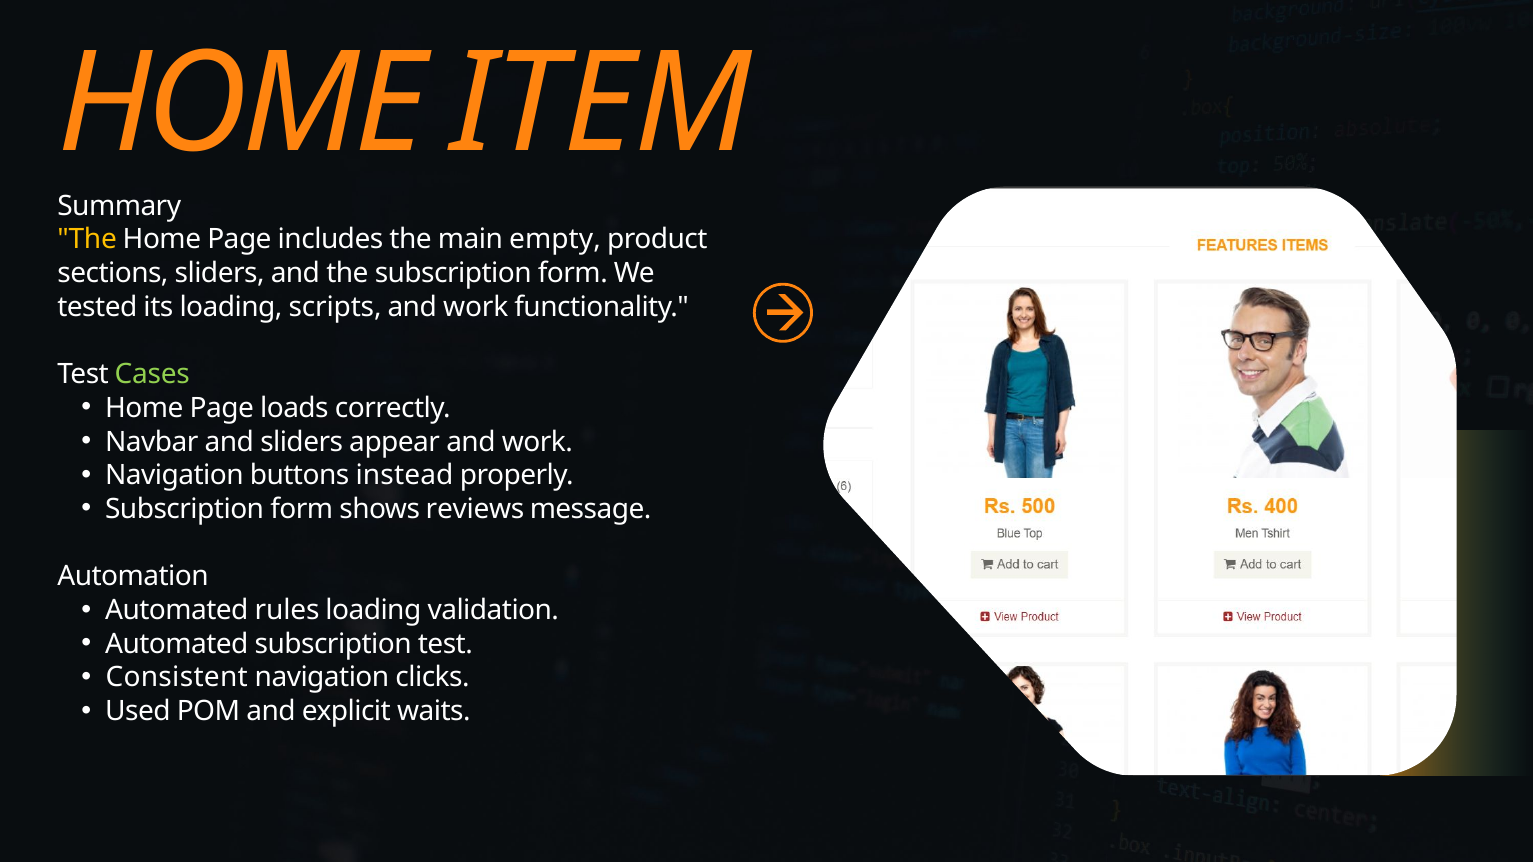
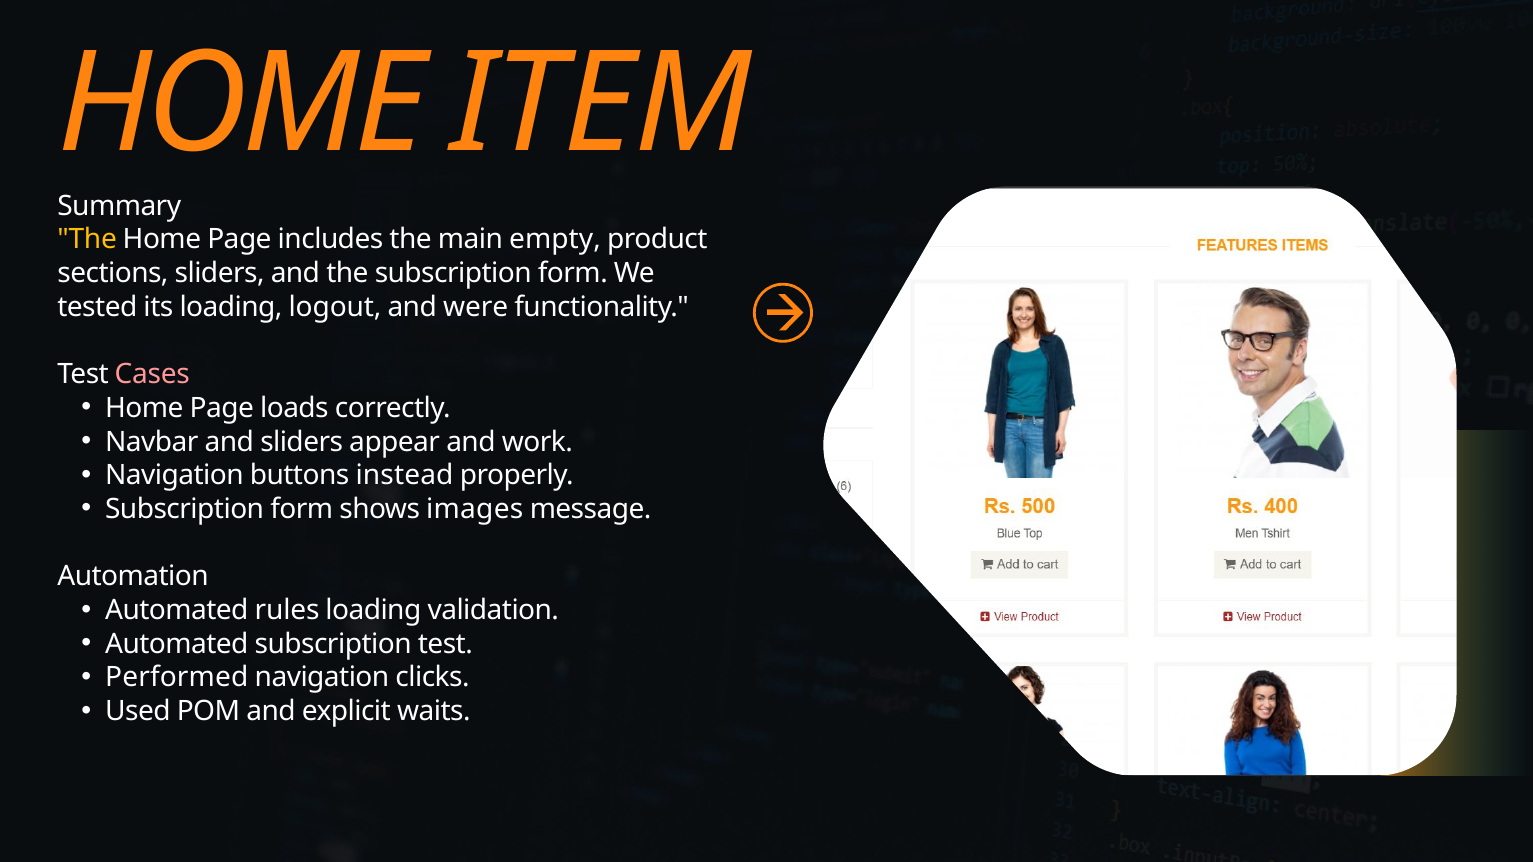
scripts: scripts -> logout
work at (476, 307): work -> were
Cases colour: light green -> pink
reviews: reviews -> images
Consistent: Consistent -> Performed
